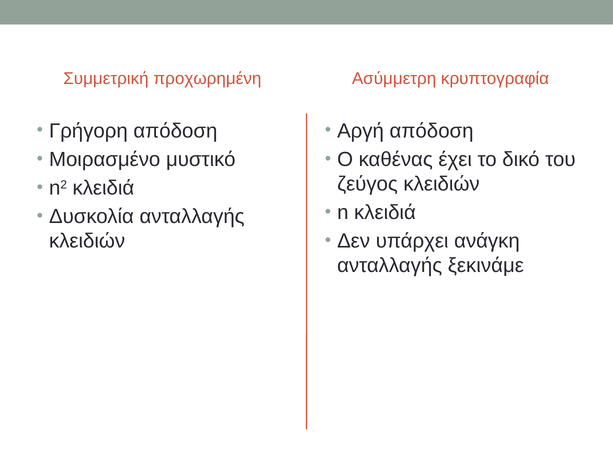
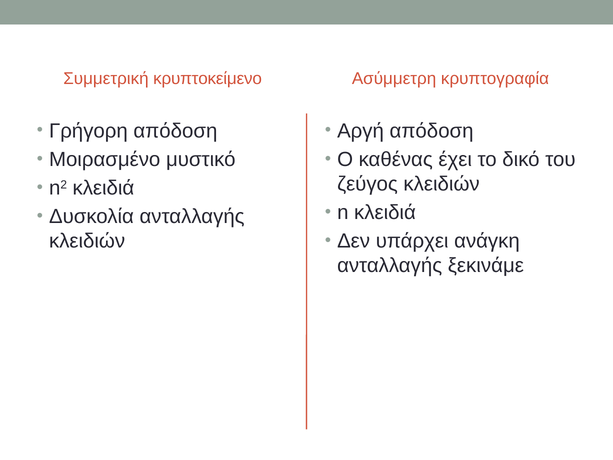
προχωρημένη: προχωρημένη -> κρυπτοκείμενο
